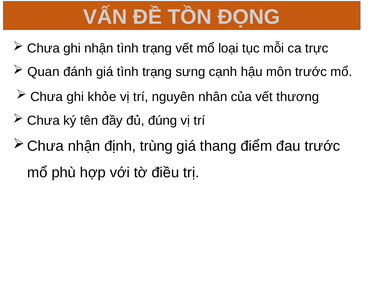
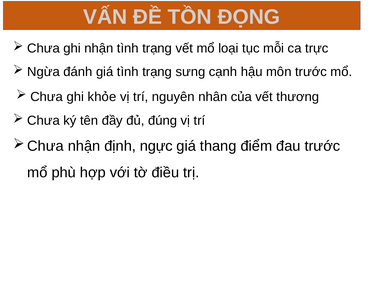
Quan: Quan -> Ngừa
trùng: trùng -> ngực
